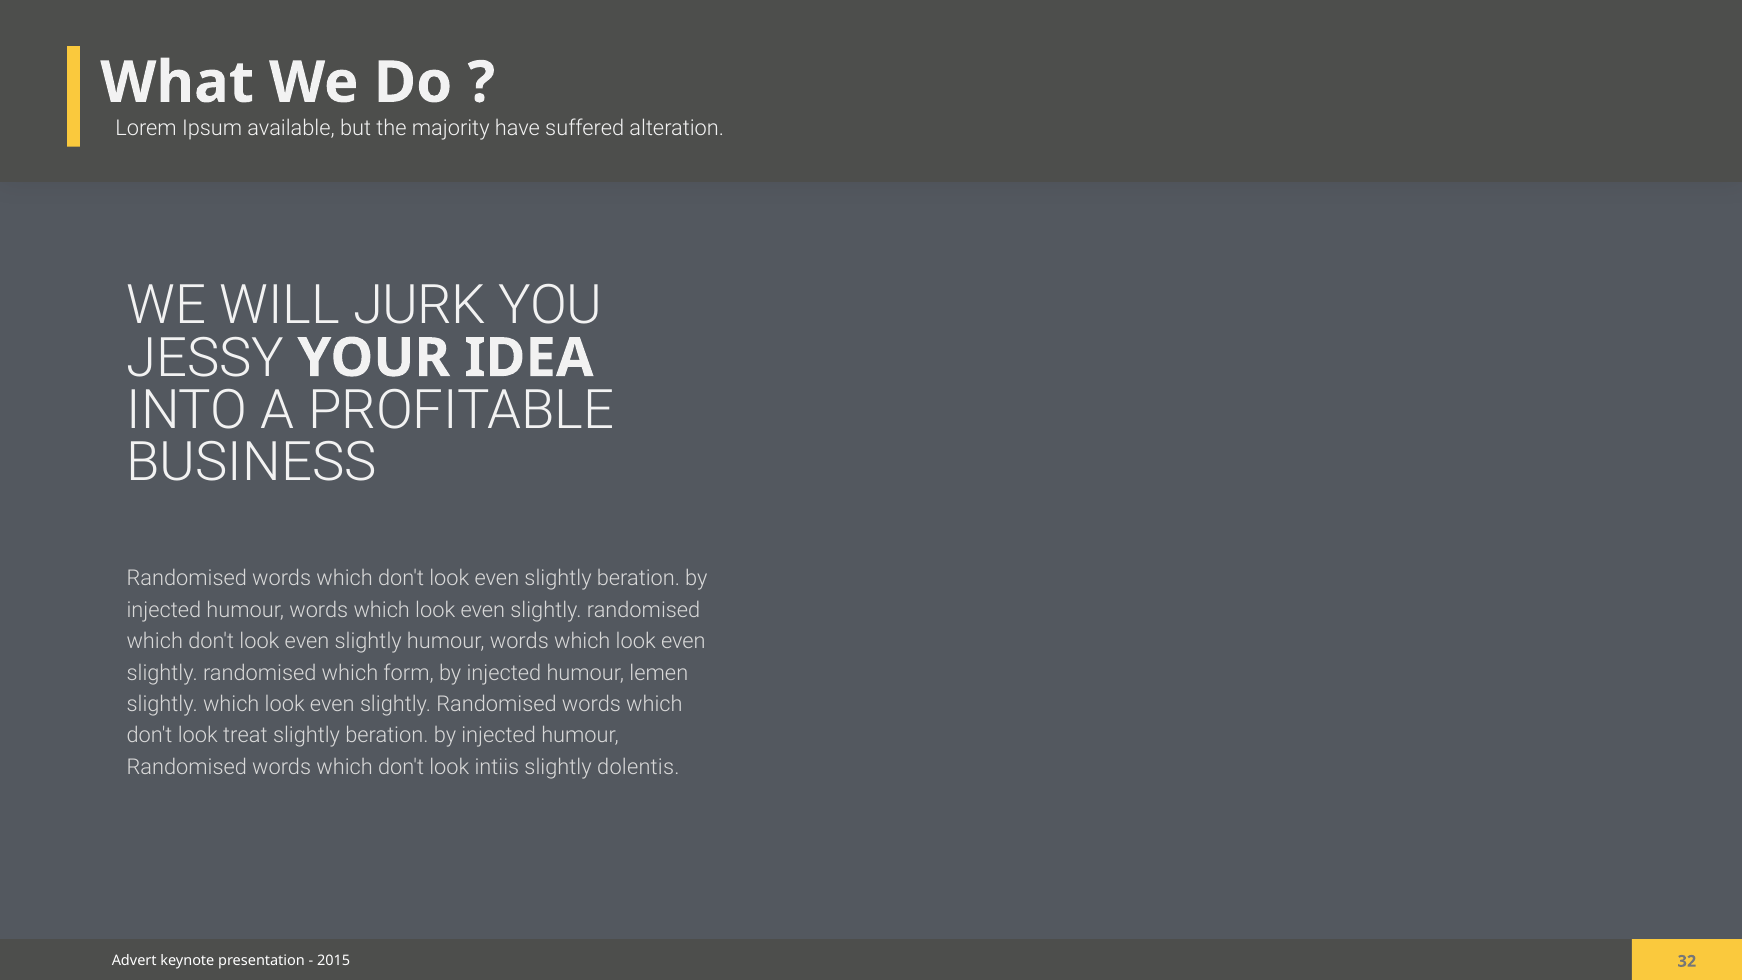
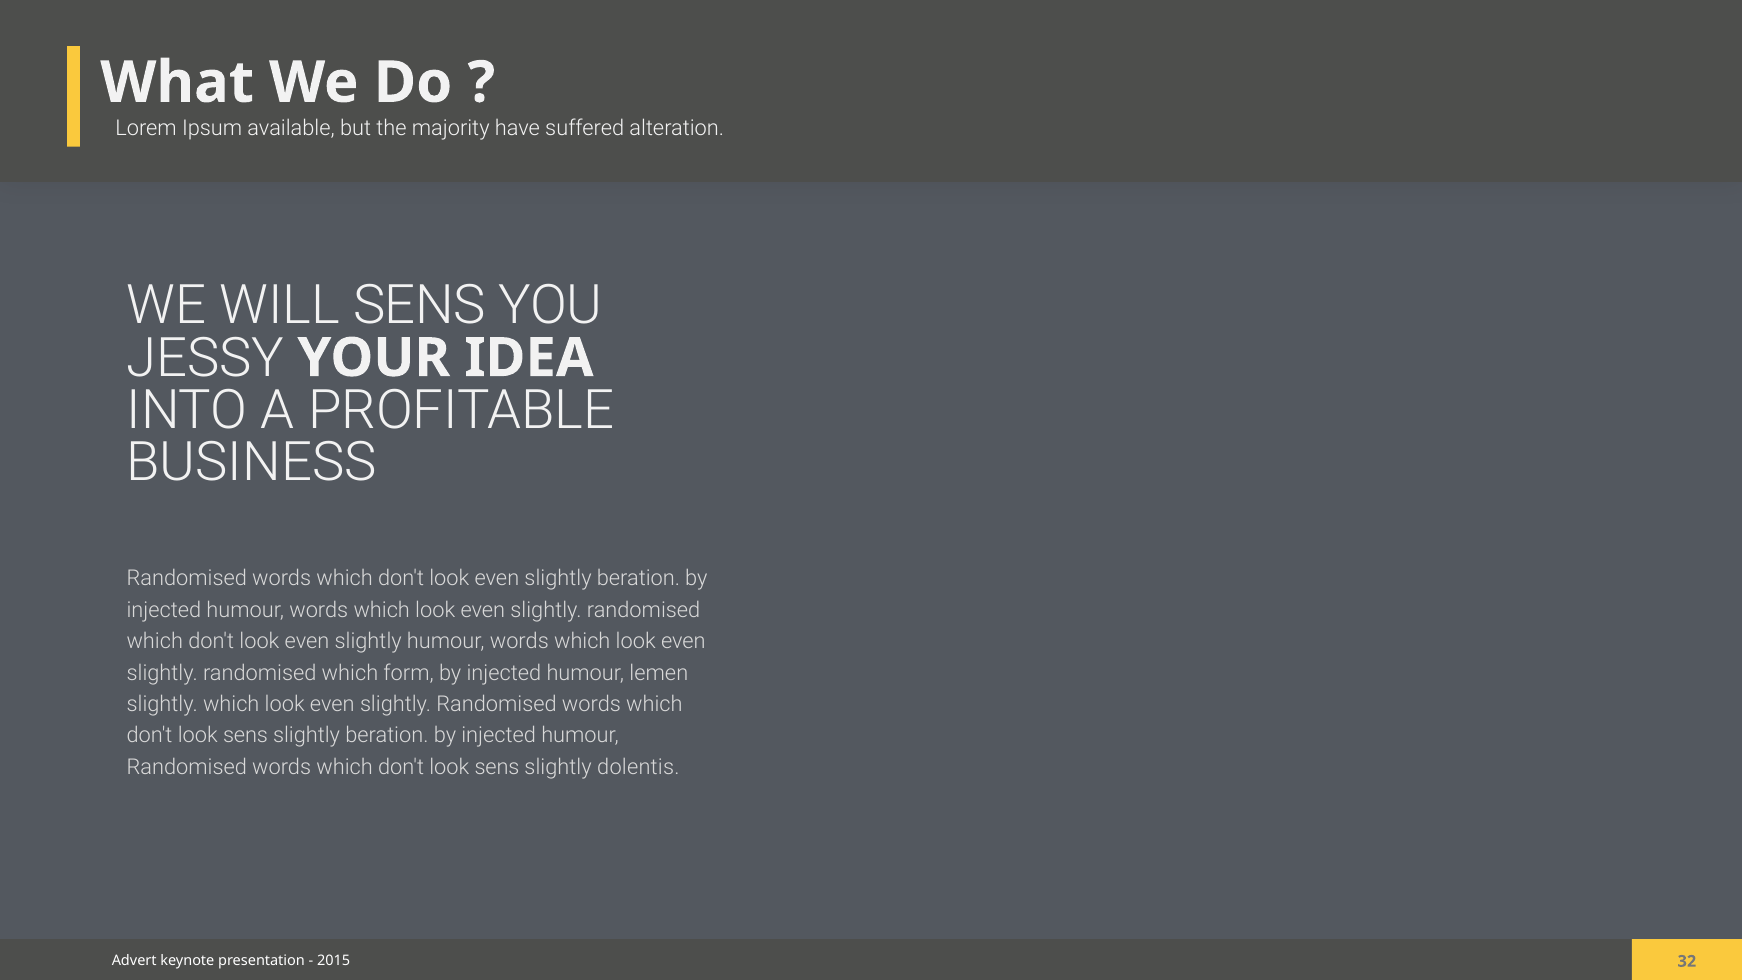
WILL JURK: JURK -> SENS
treat at (245, 735): treat -> sens
intiis at (497, 767): intiis -> sens
